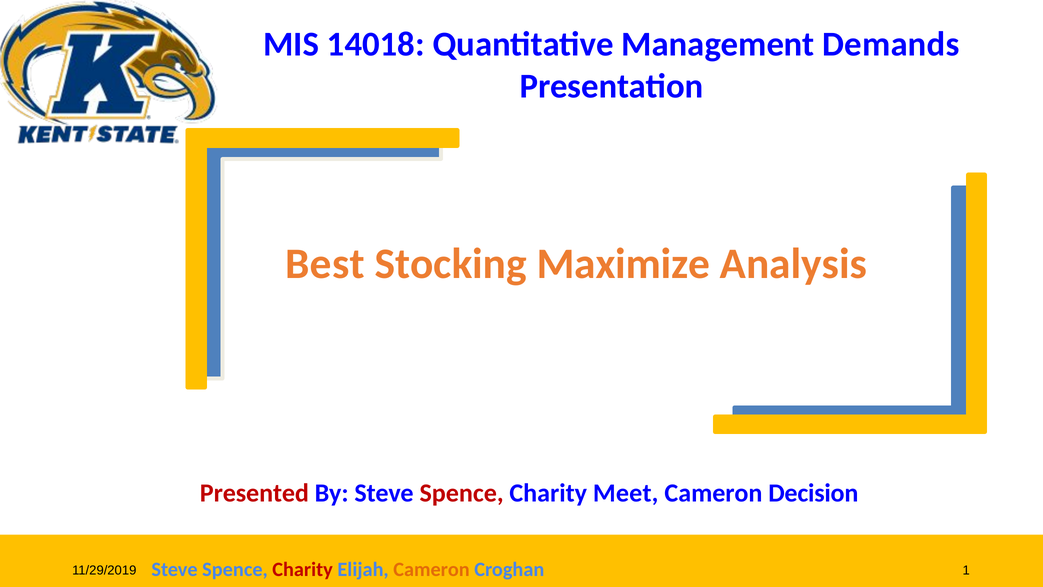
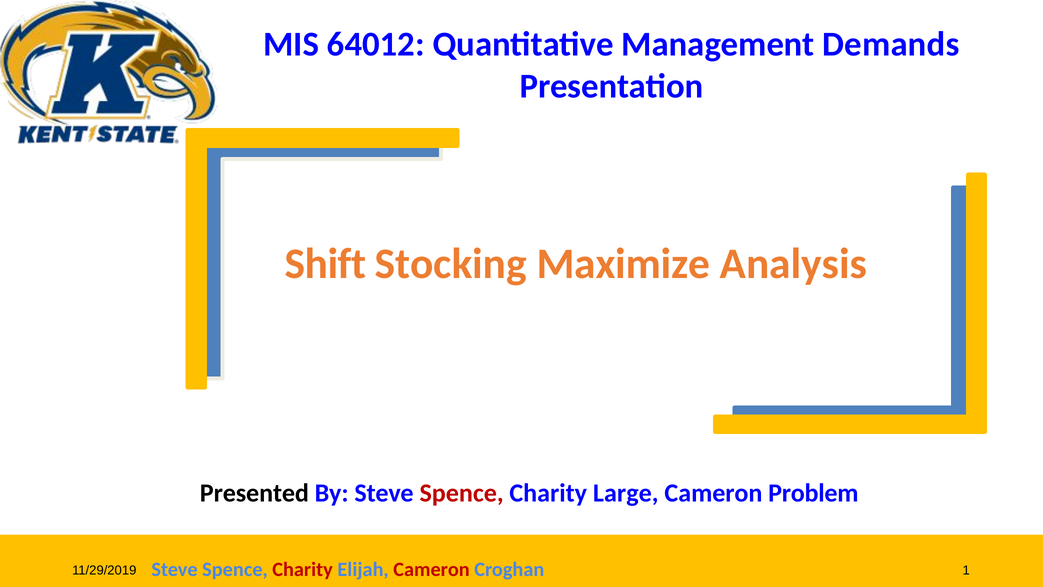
14018: 14018 -> 64012
Best: Best -> Shift
Presented colour: red -> black
Meet: Meet -> Large
Decision: Decision -> Problem
Cameron at (432, 569) colour: orange -> red
